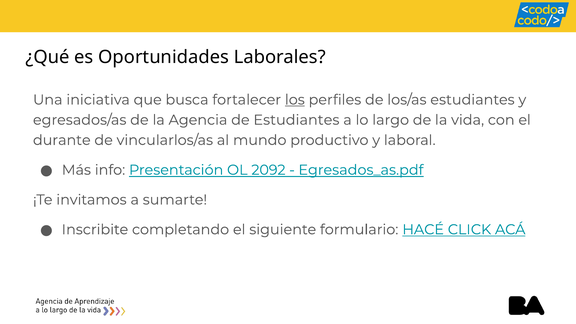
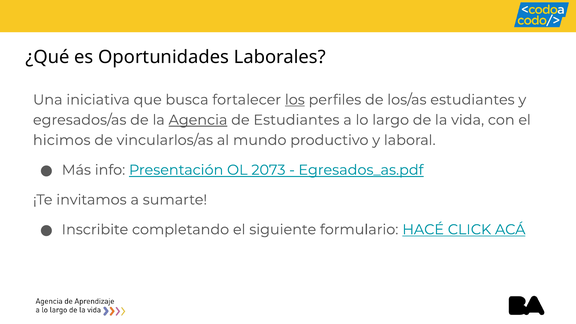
Agencia underline: none -> present
durante: durante -> hicimos
2092: 2092 -> 2073
